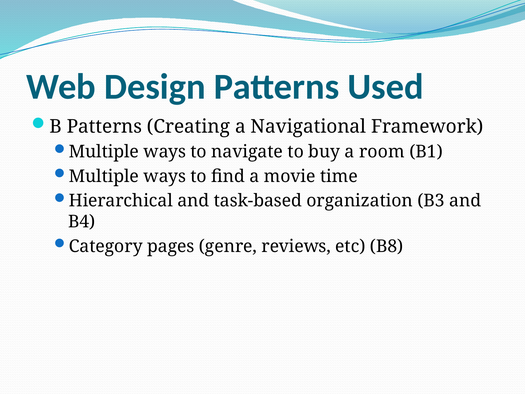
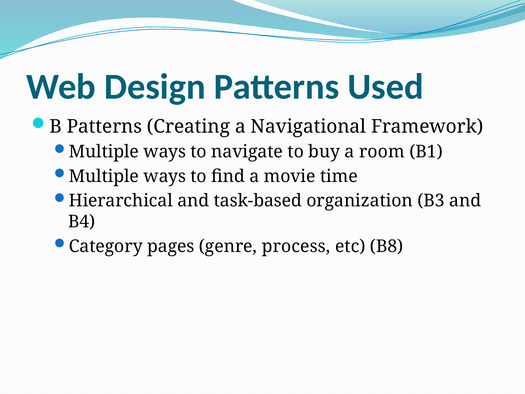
reviews: reviews -> process
